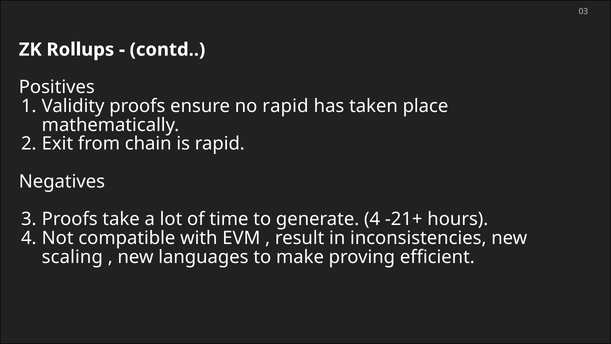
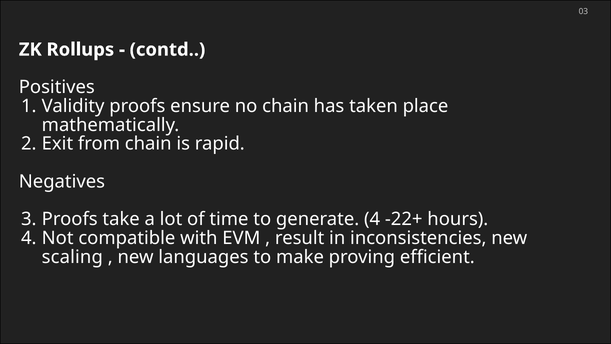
no rapid: rapid -> chain
-21+: -21+ -> -22+
